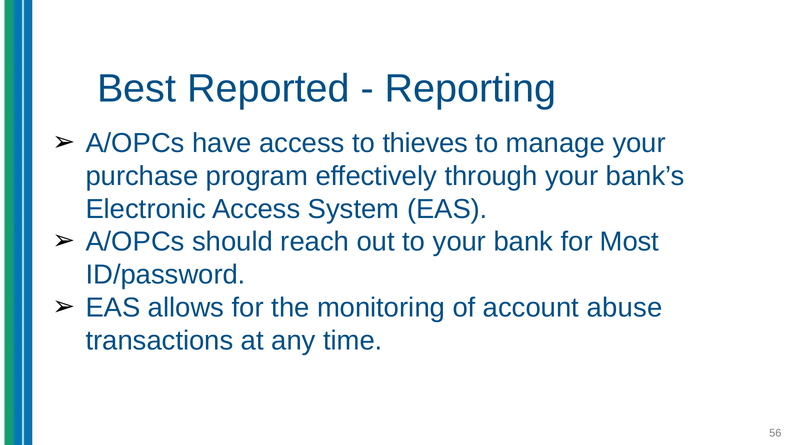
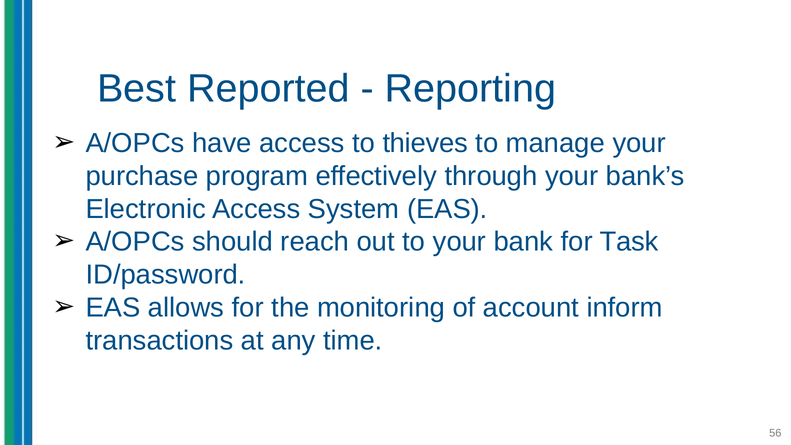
Most: Most -> Task
abuse: abuse -> inform
